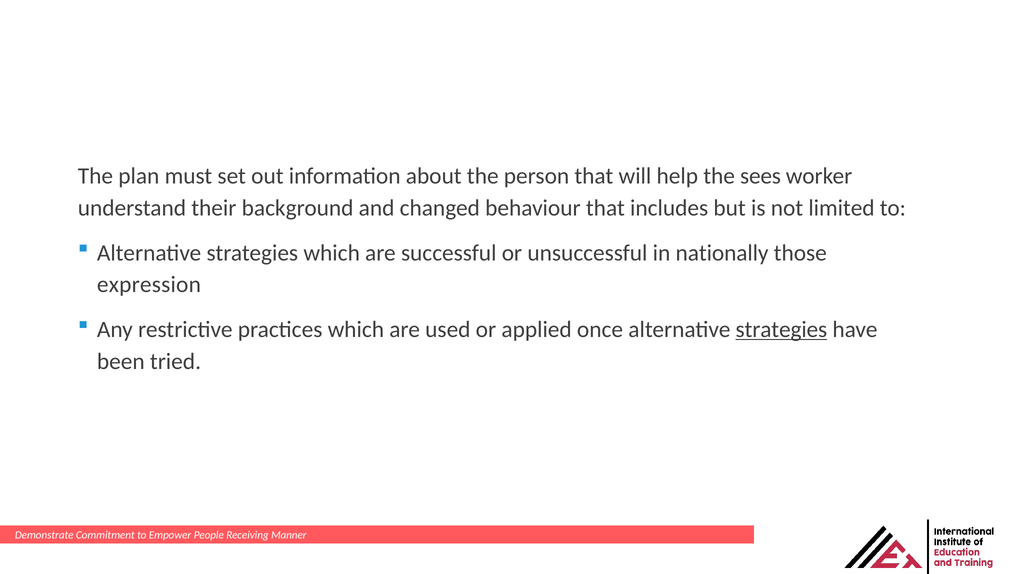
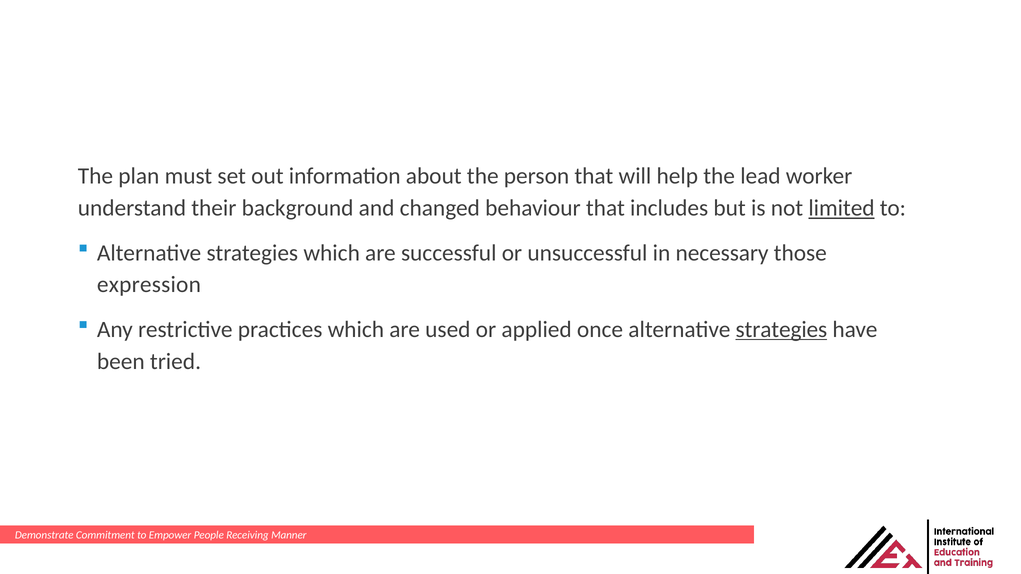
sees: sees -> lead
limited underline: none -> present
nationally: nationally -> necessary
